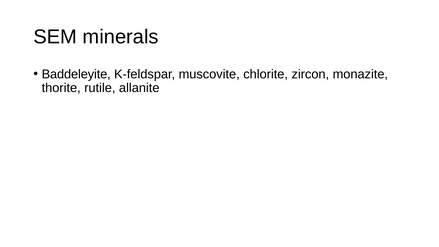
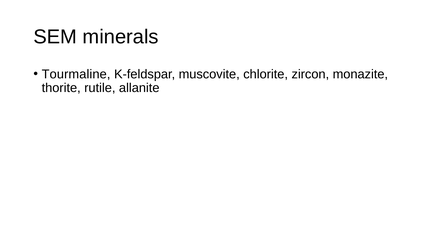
Baddeleyite: Baddeleyite -> Tourmaline
